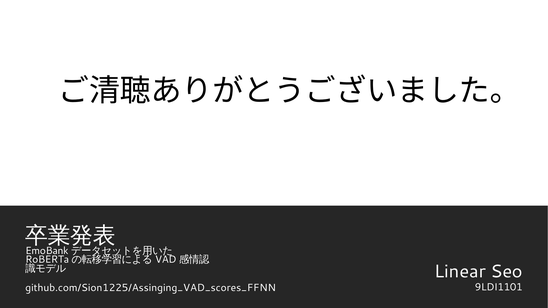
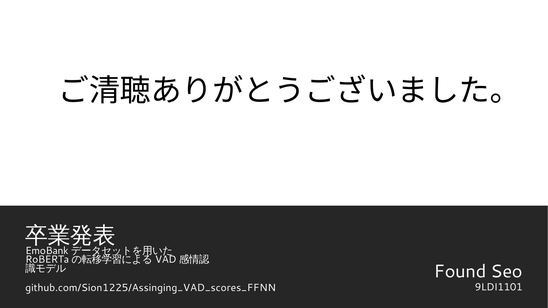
Linear: Linear -> Found
